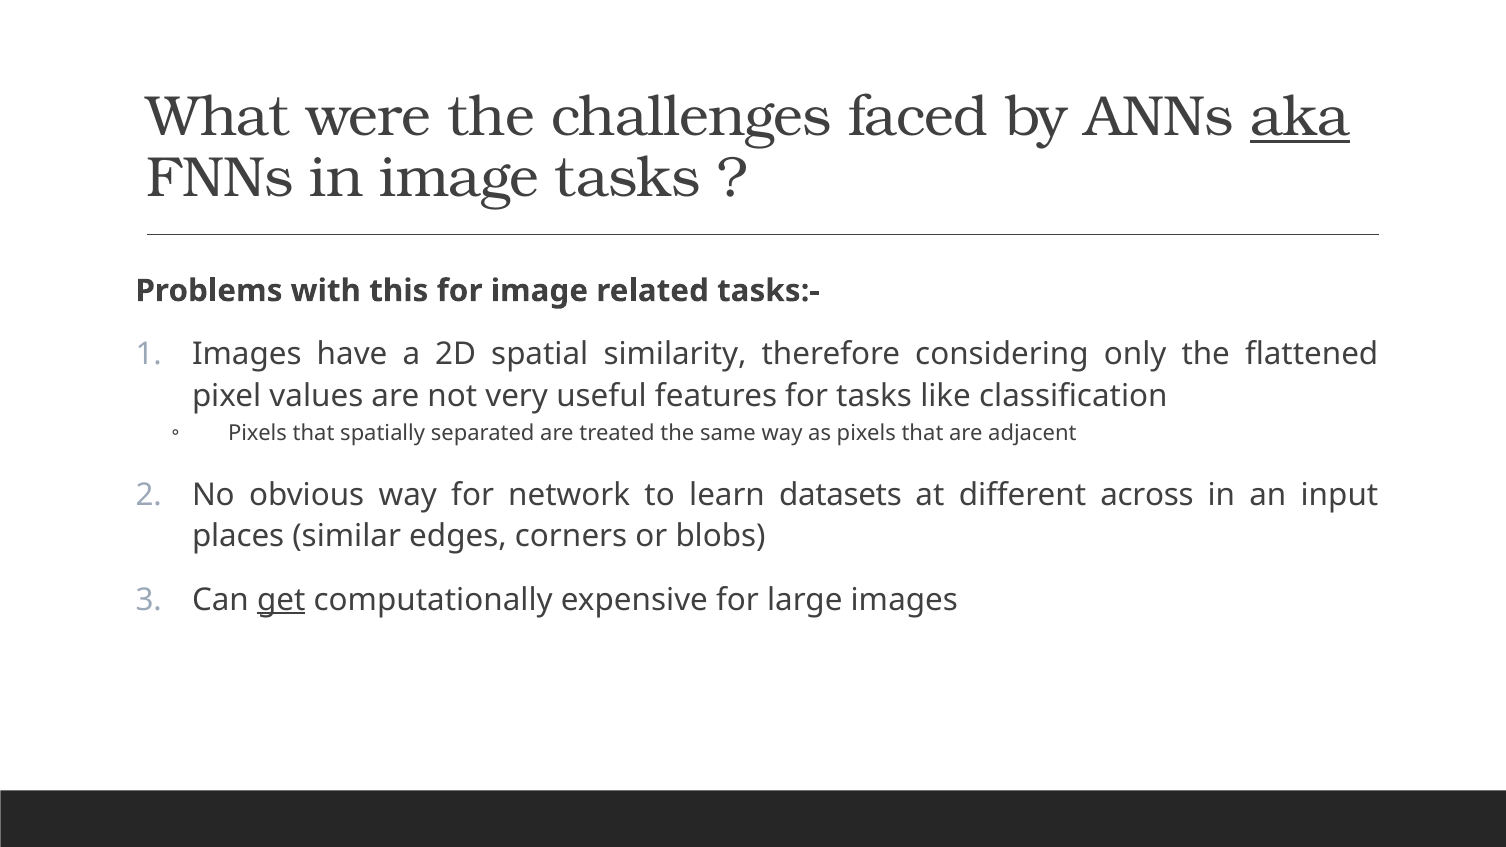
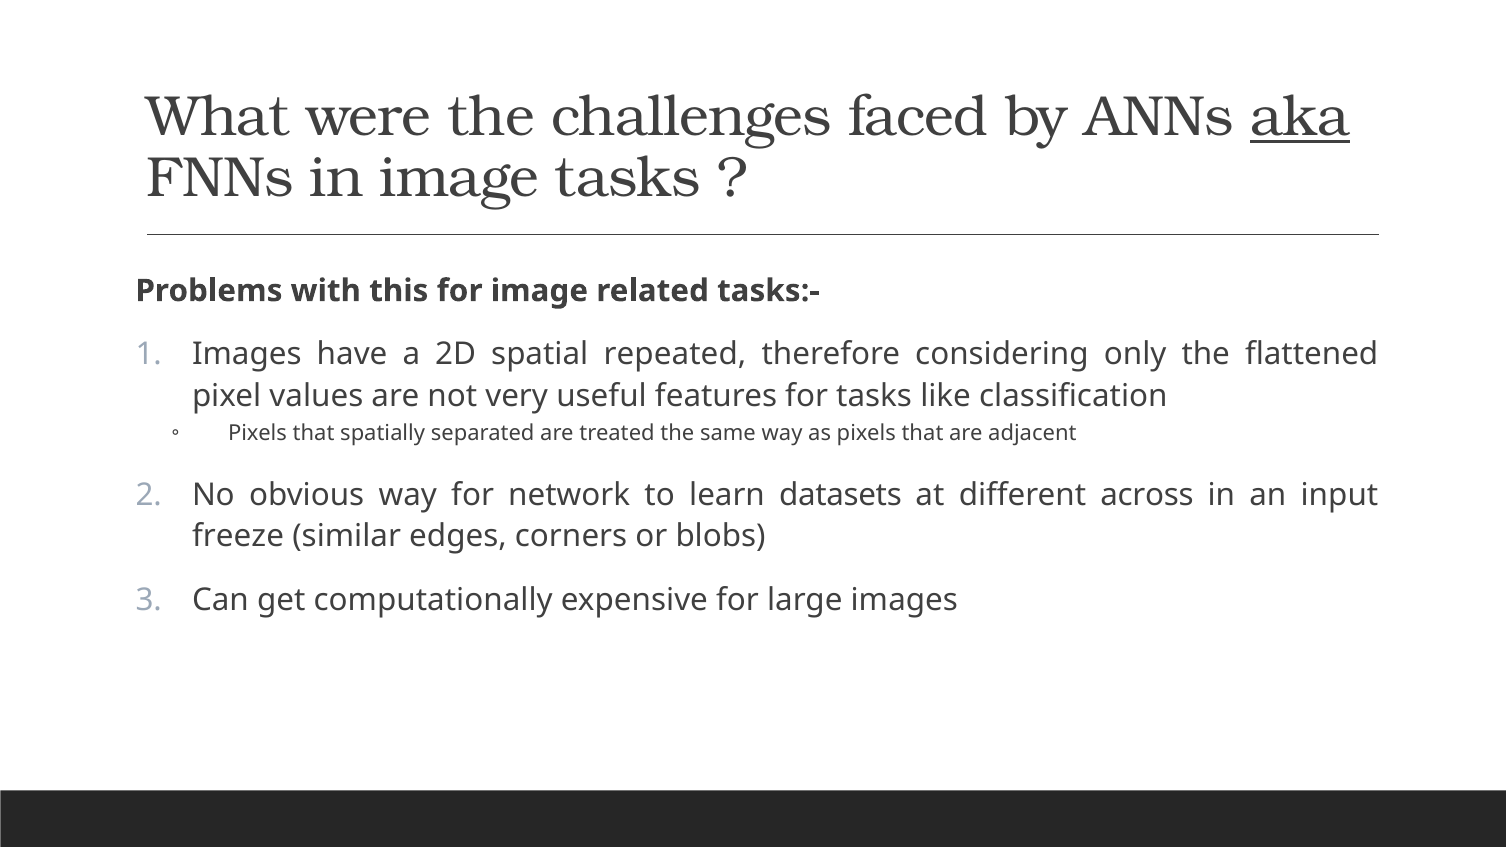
similarity: similarity -> repeated
places: places -> freeze
get underline: present -> none
